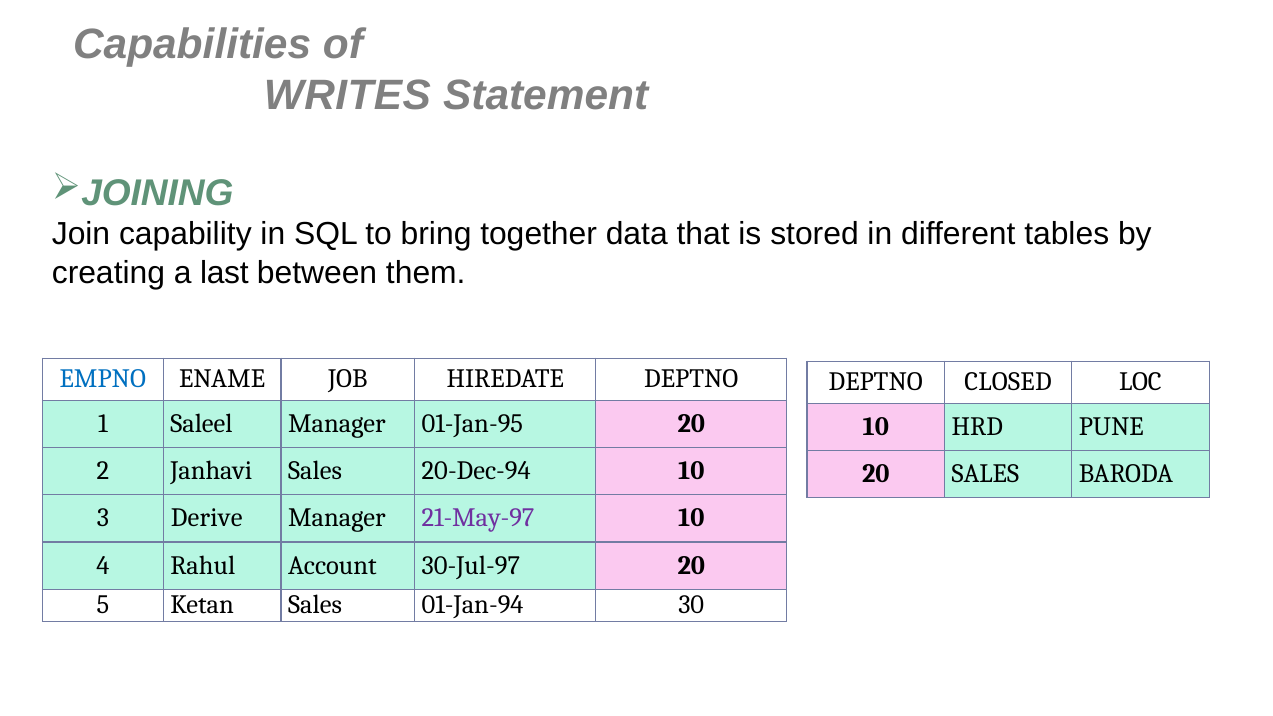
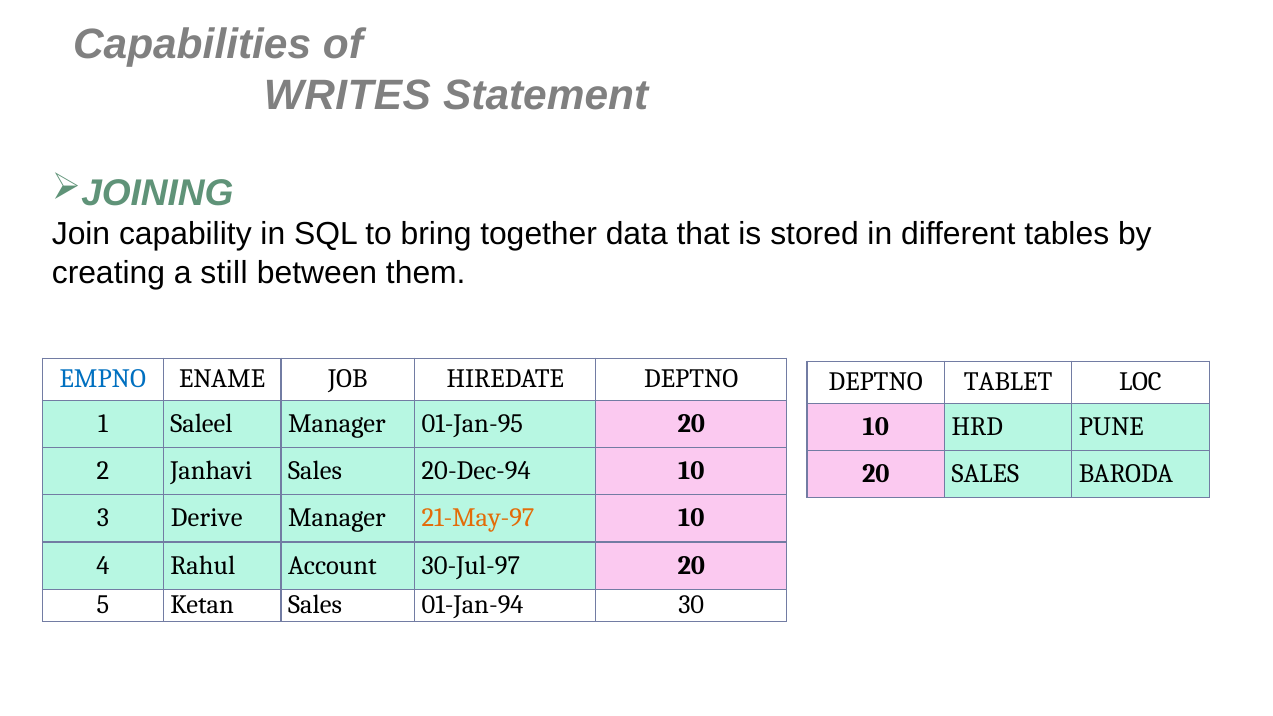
last: last -> still
CLOSED: CLOSED -> TABLET
21-May-97 colour: purple -> orange
